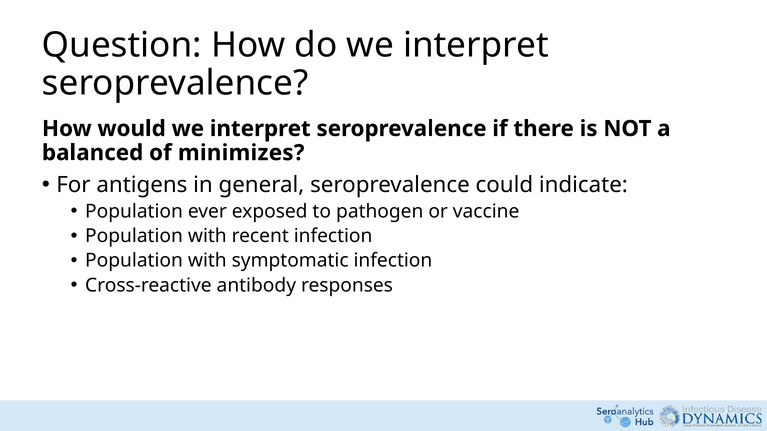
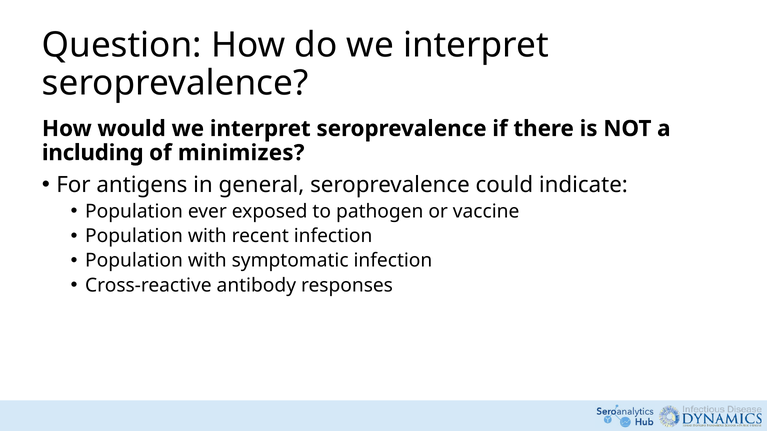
balanced: balanced -> including
